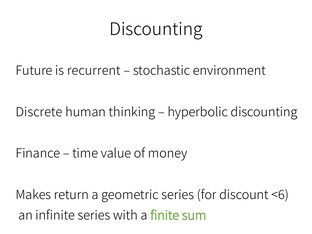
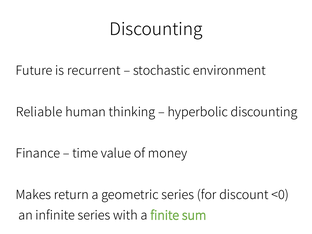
Discrete: Discrete -> Reliable
<6: <6 -> <0
